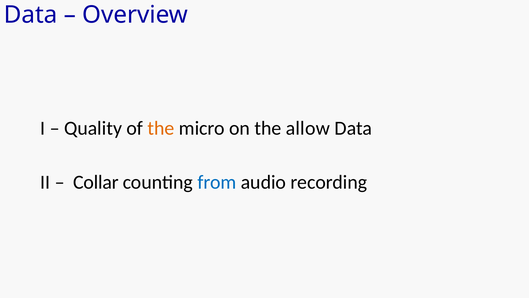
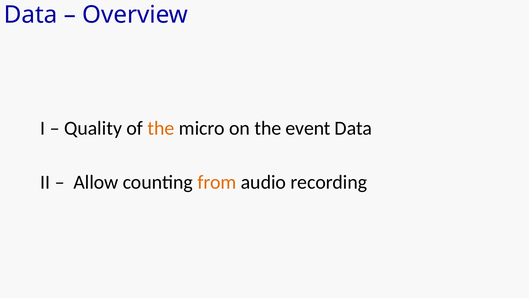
allow: allow -> event
Collar: Collar -> Allow
from colour: blue -> orange
